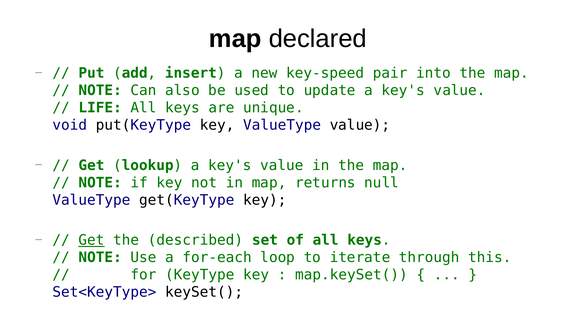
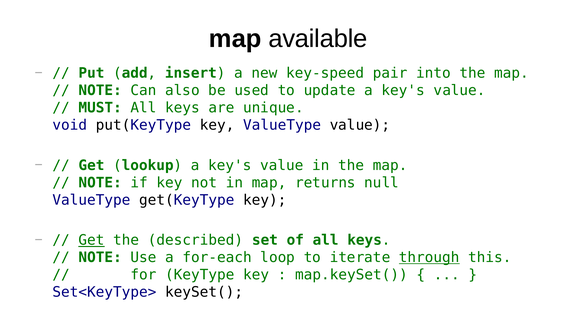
declared: declared -> available
LIFE: LIFE -> MUST
through underline: none -> present
